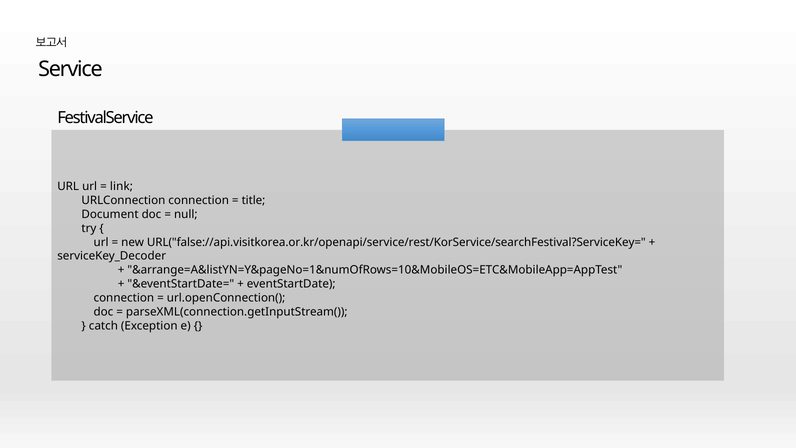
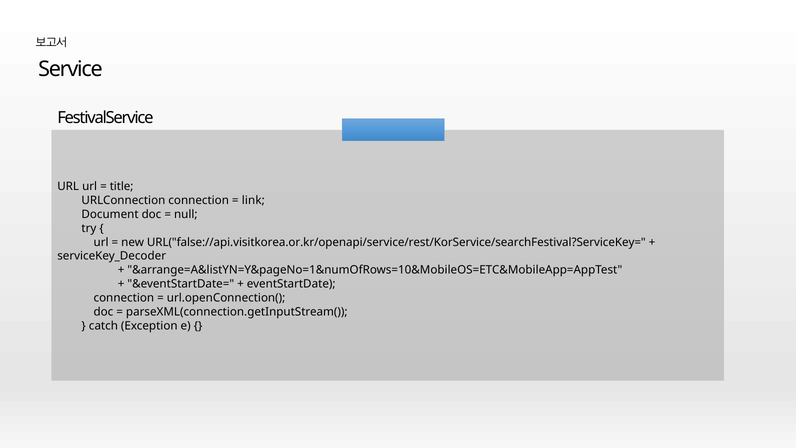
link: link -> title
title: title -> link
